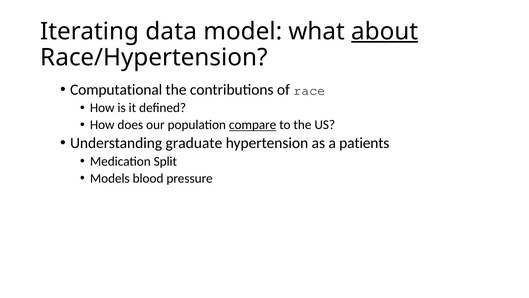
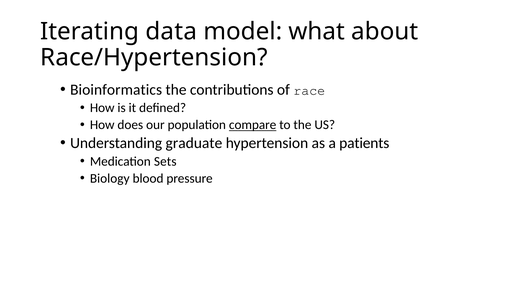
about underline: present -> none
Computational: Computational -> Bioinformatics
Split: Split -> Sets
Models: Models -> Biology
